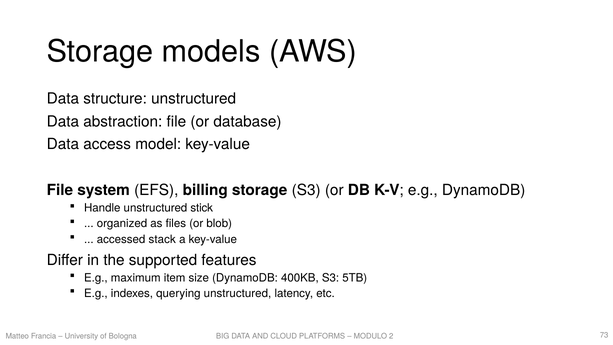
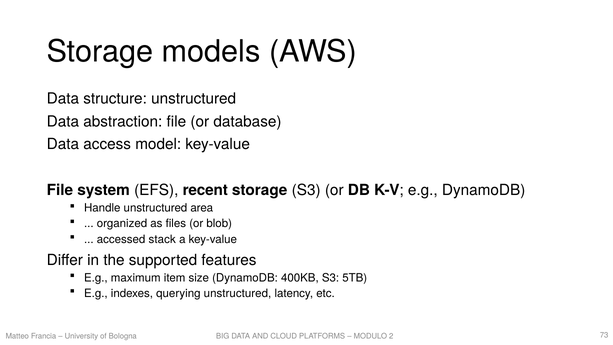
billing: billing -> recent
stick: stick -> area
